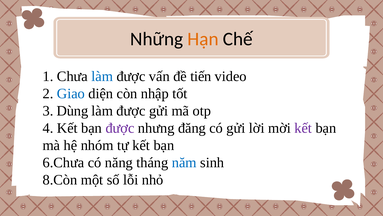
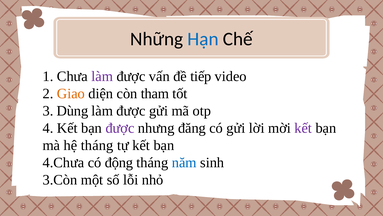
Hạn colour: orange -> blue
làm at (102, 76) colour: blue -> purple
tiến: tiến -> tiếp
Giao colour: blue -> orange
nhập: nhập -> tham
hệ nhóm: nhóm -> tháng
6.Chưa: 6.Chưa -> 4.Chưa
năng: năng -> động
8.Còn: 8.Còn -> 3.Còn
